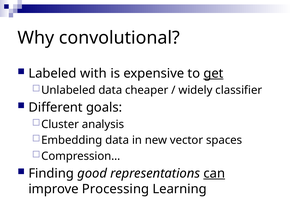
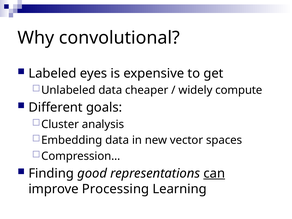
with: with -> eyes
get underline: present -> none
classifier: classifier -> compute
